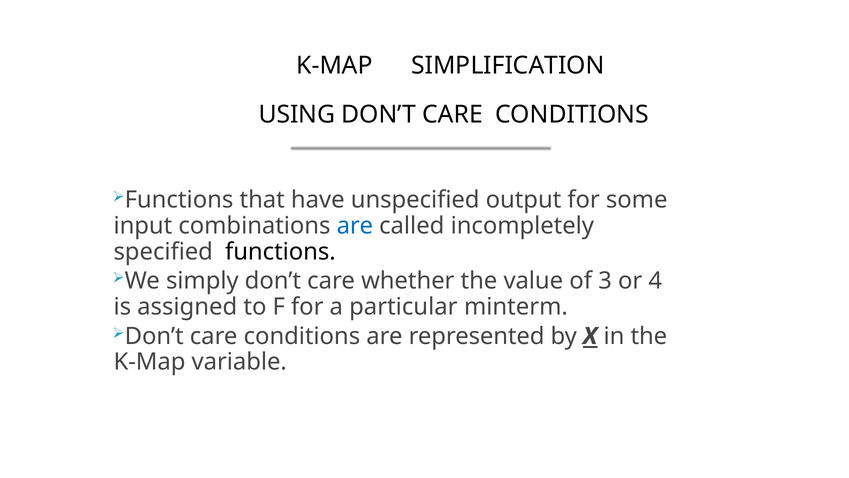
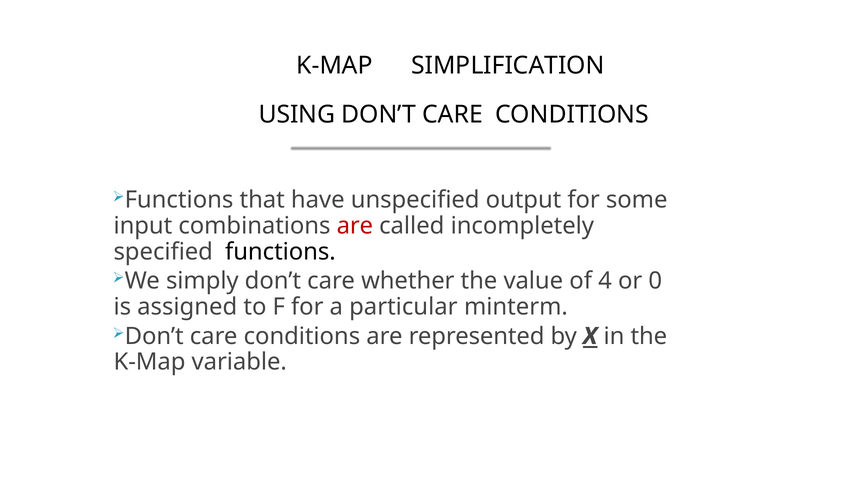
are at (355, 226) colour: blue -> red
3: 3 -> 4
4: 4 -> 0
